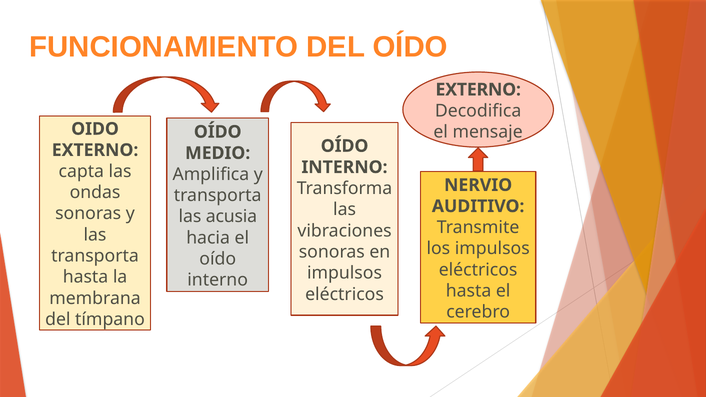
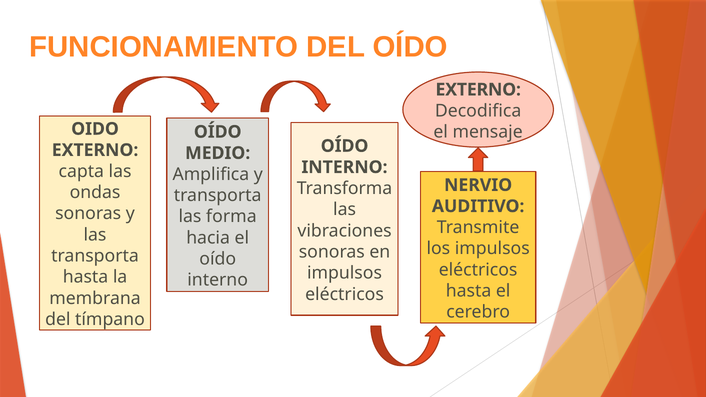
acusia: acusia -> forma
